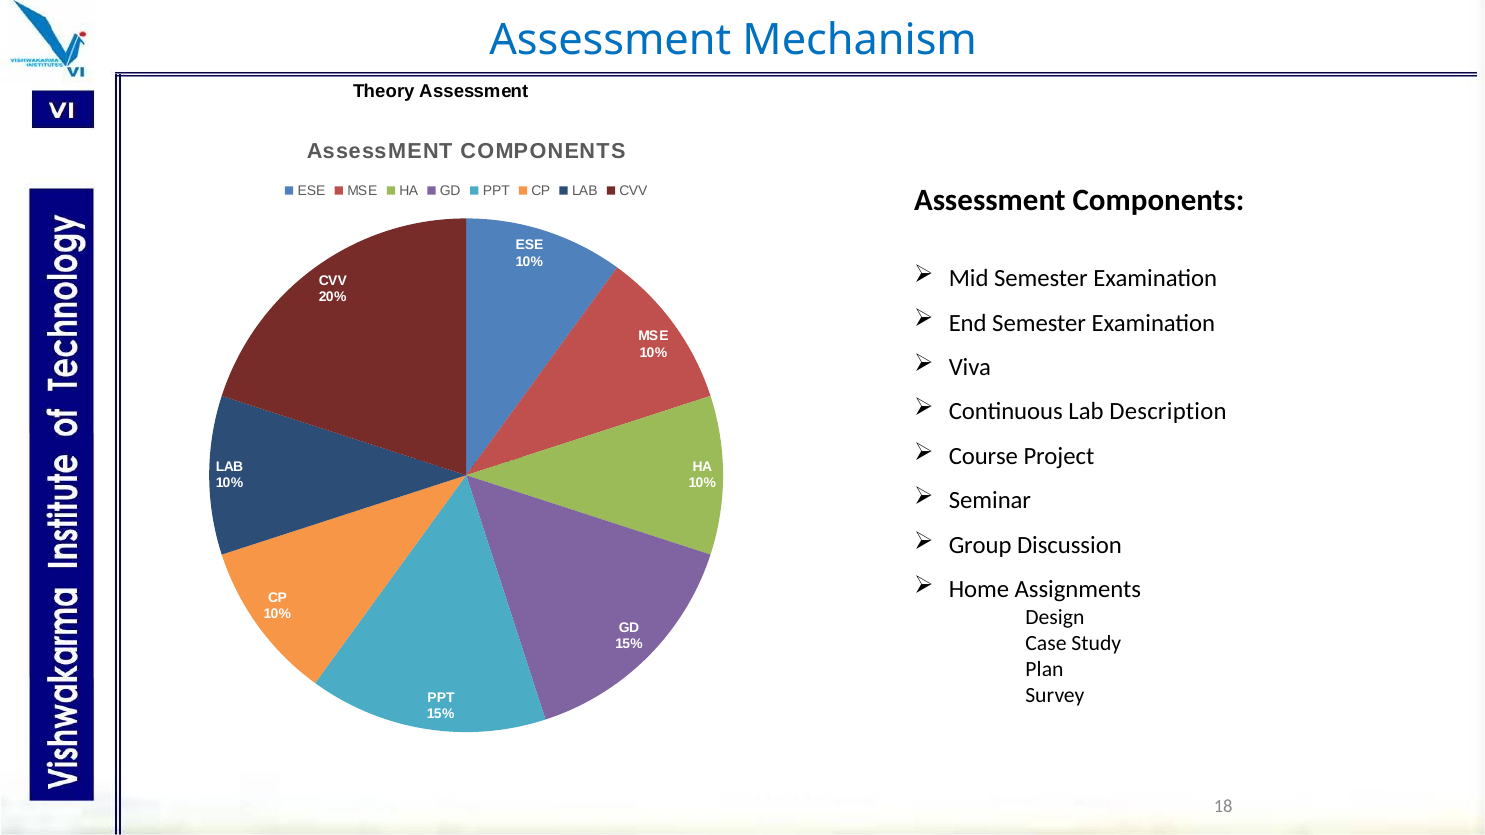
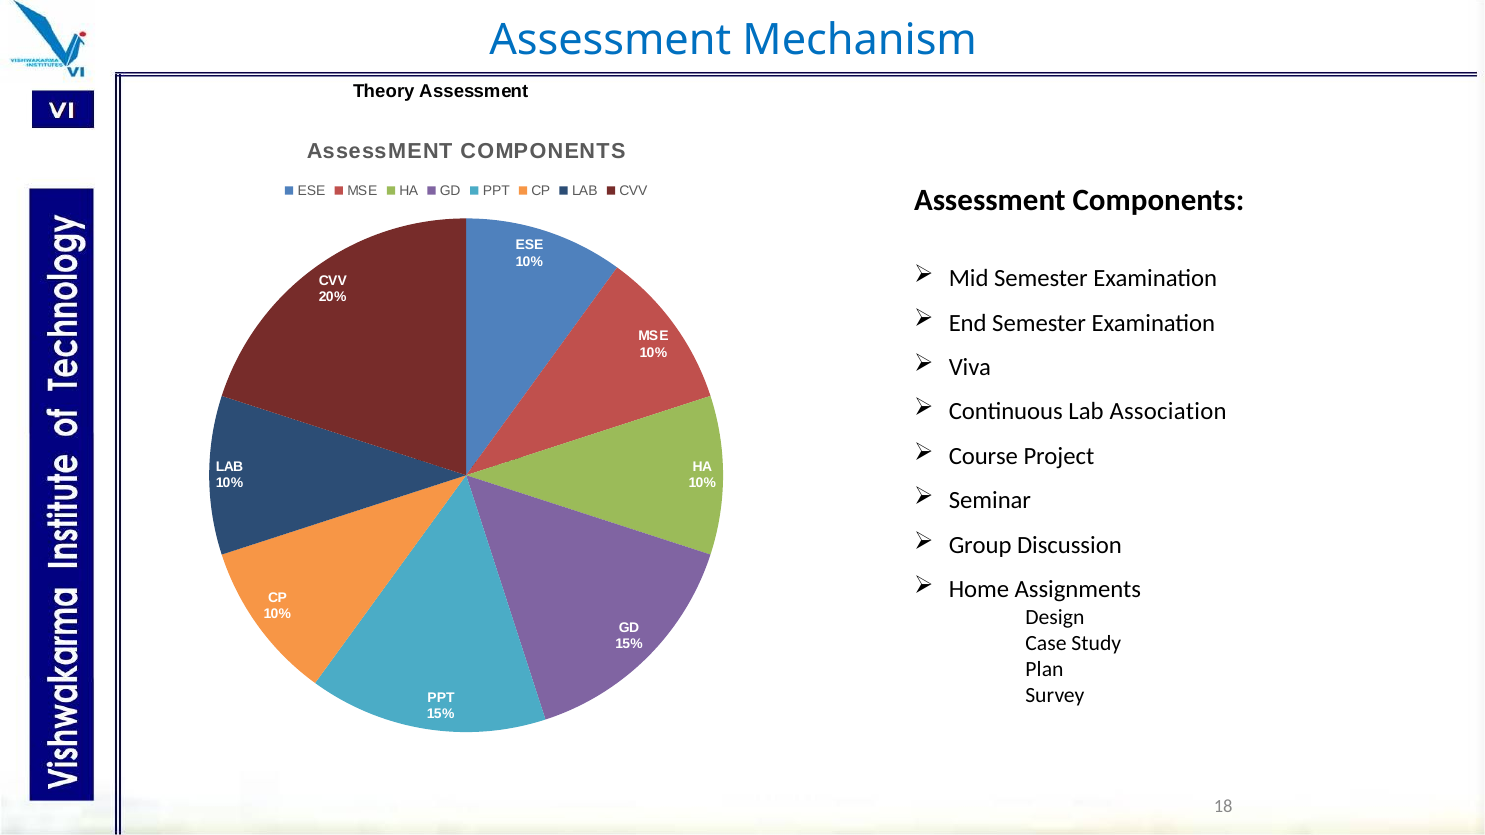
Description: Description -> Association
